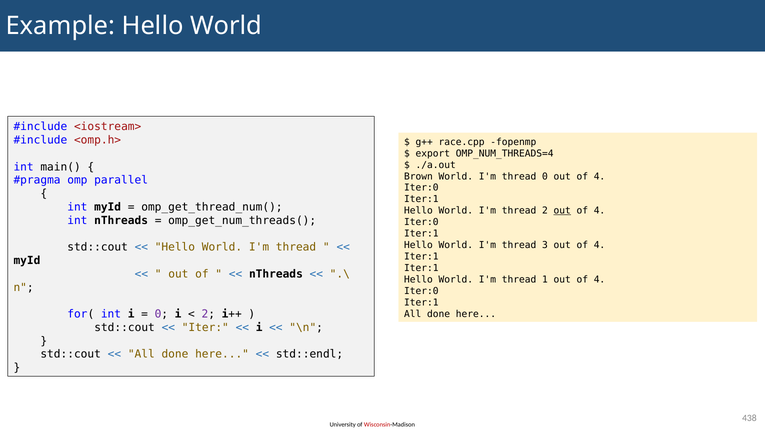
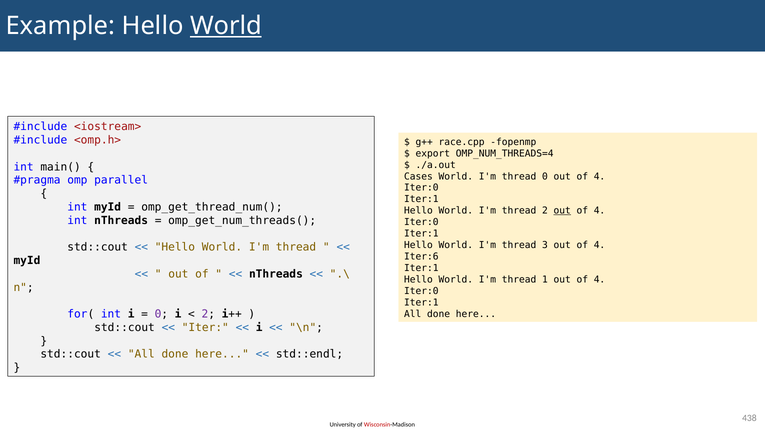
World at (226, 26) underline: none -> present
Brown: Brown -> Cases
Iter:1 at (421, 257): Iter:1 -> Iter:6
